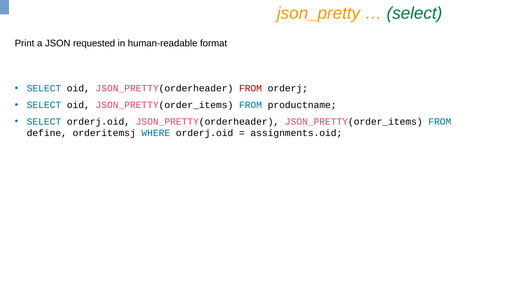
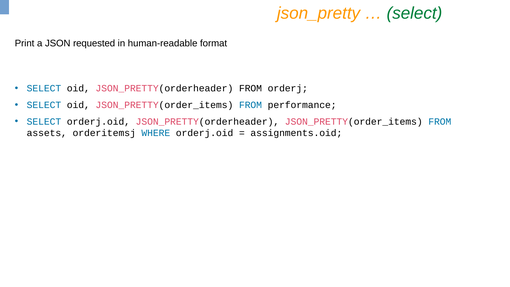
FROM at (250, 88) colour: red -> black
productname: productname -> performance
define: define -> assets
